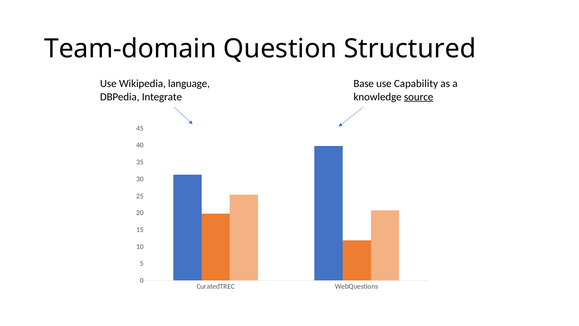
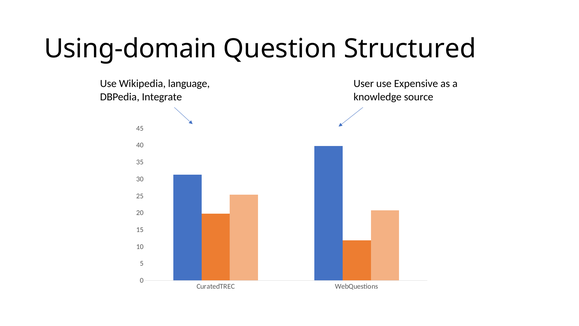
Team-domain: Team-domain -> Using-domain
Base: Base -> User
Capability: Capability -> Expensive
source underline: present -> none
